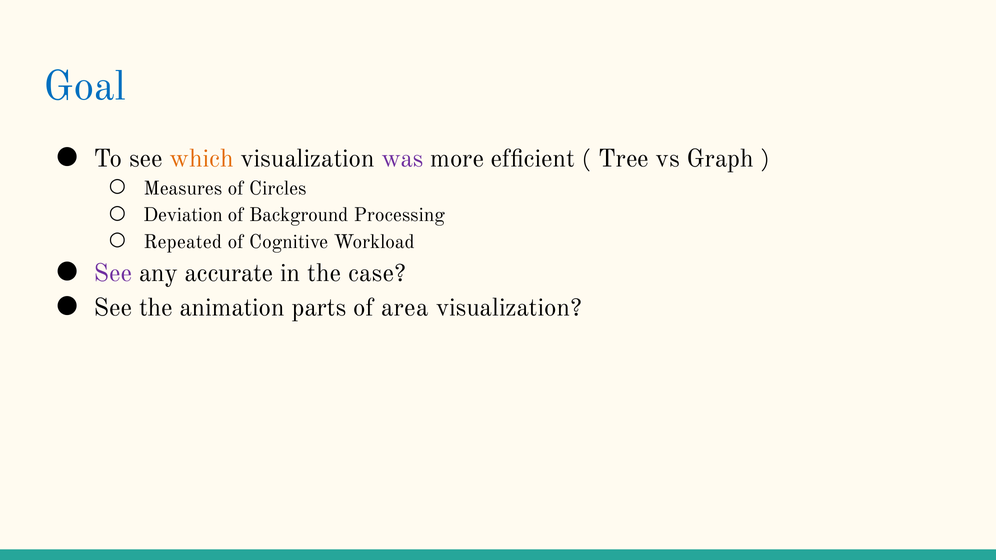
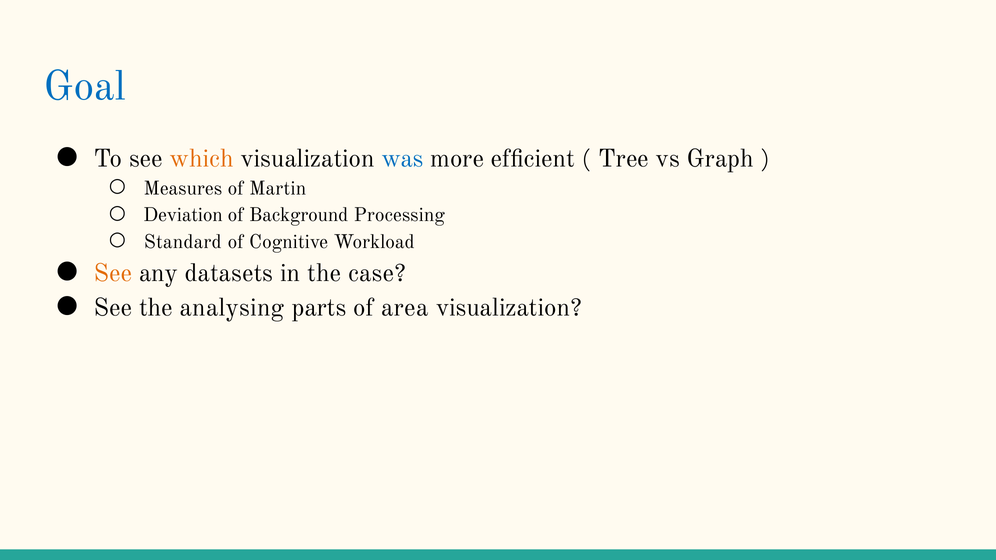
was colour: purple -> blue
Circles: Circles -> Martin
Repeated: Repeated -> Standard
See at (113, 273) colour: purple -> orange
accurate: accurate -> datasets
animation: animation -> analysing
